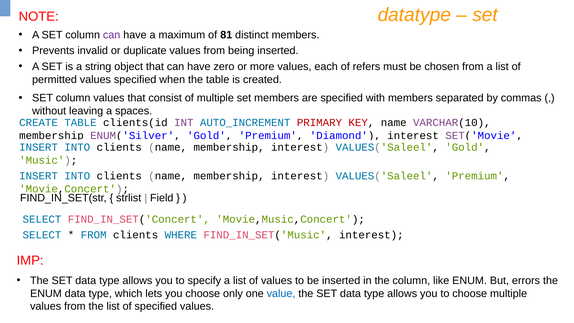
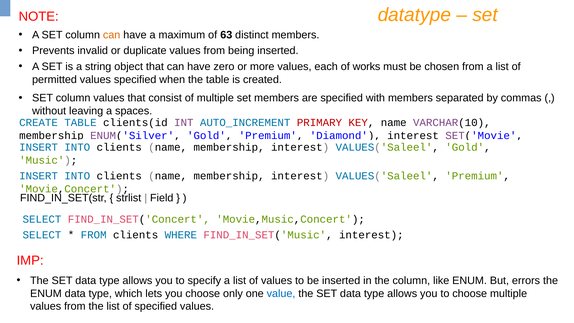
can at (112, 35) colour: purple -> orange
81: 81 -> 63
refers: refers -> works
